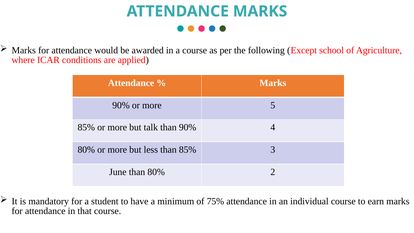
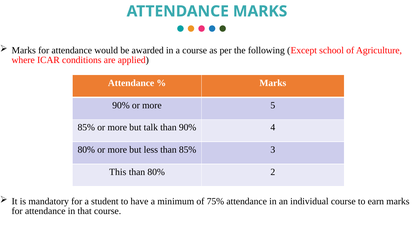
June: June -> This
